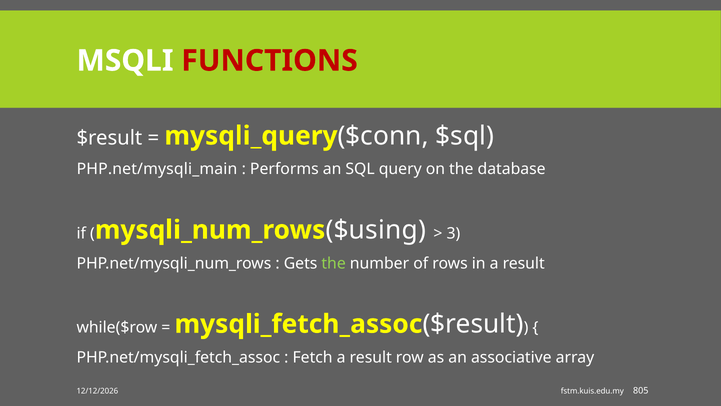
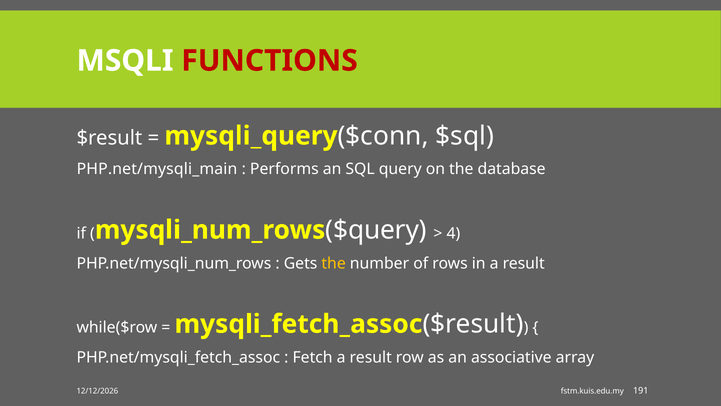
$using: $using -> $query
3: 3 -> 4
the at (334, 263) colour: light green -> yellow
805: 805 -> 191
